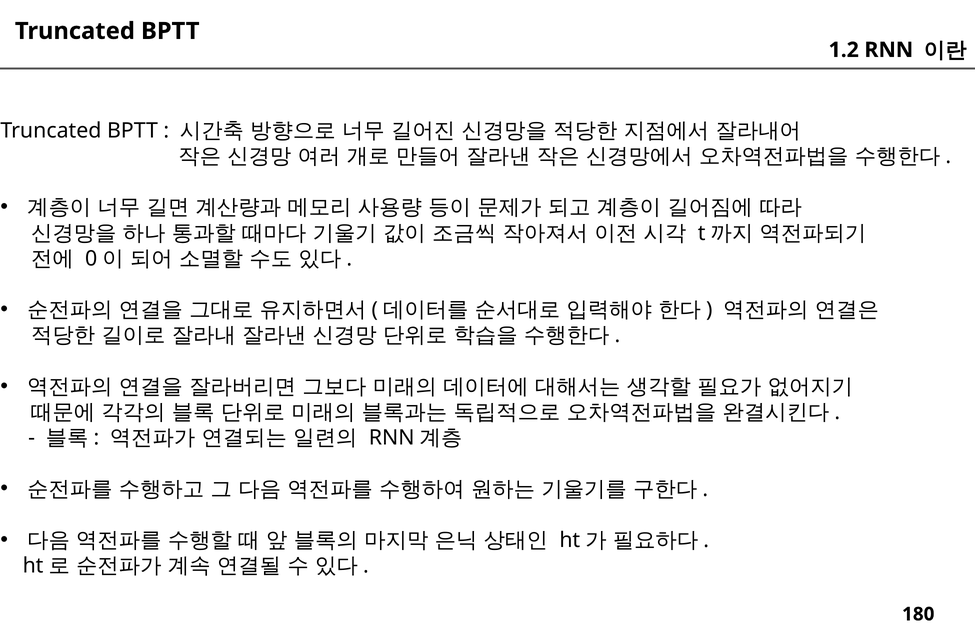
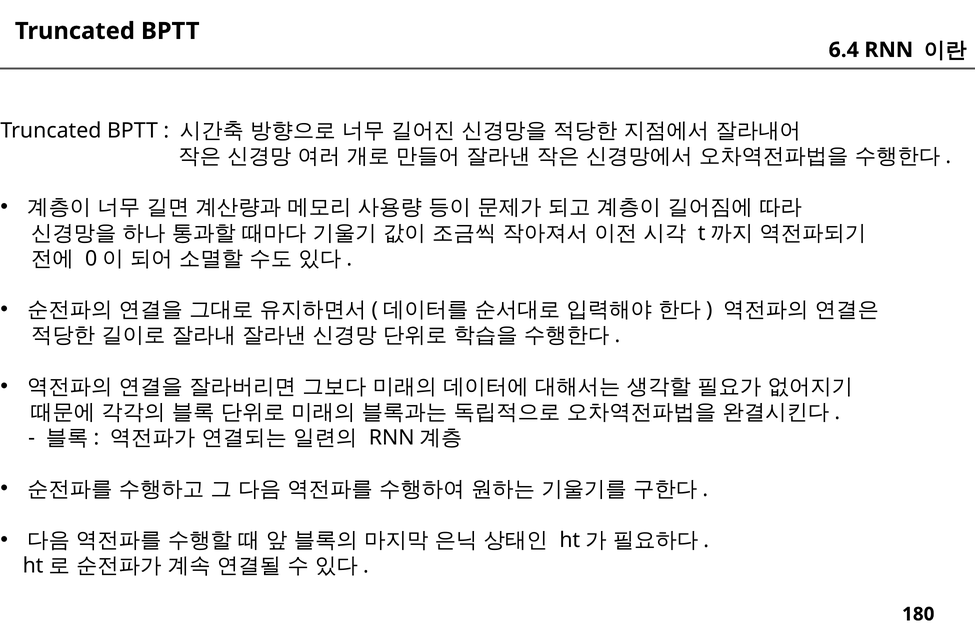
1.2: 1.2 -> 6.4
